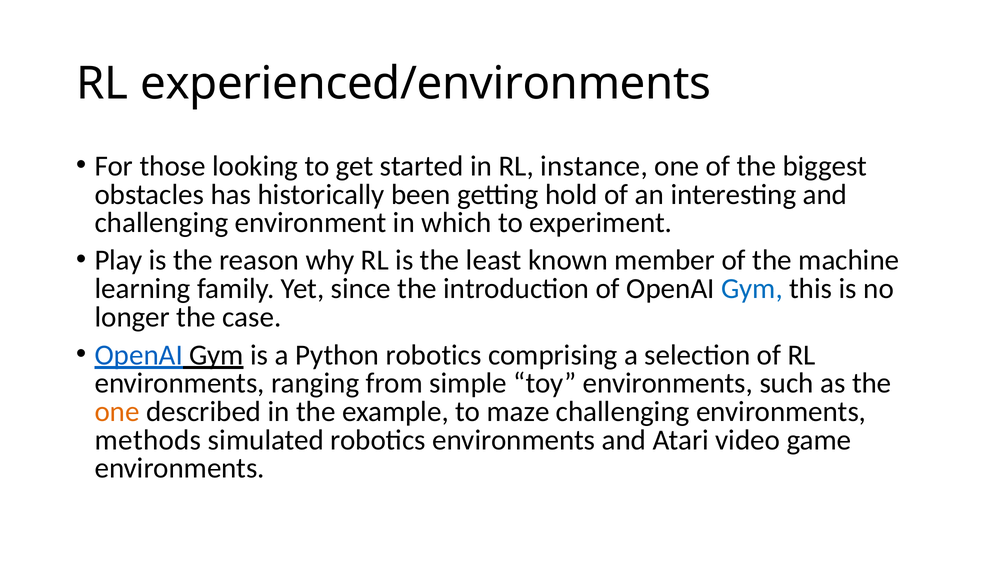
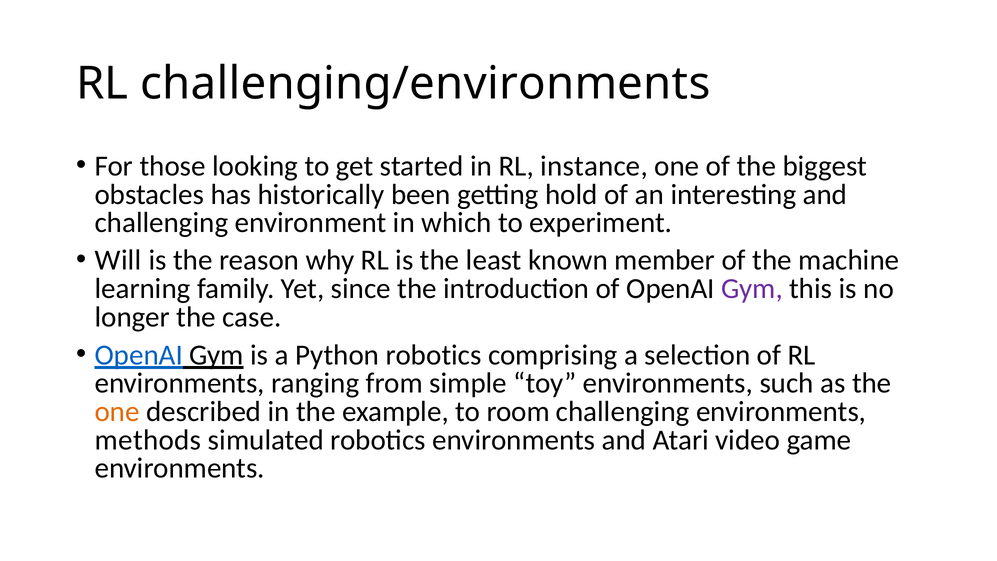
experienced/environments: experienced/environments -> challenging/environments
Play: Play -> Will
Gym at (752, 289) colour: blue -> purple
maze: maze -> room
